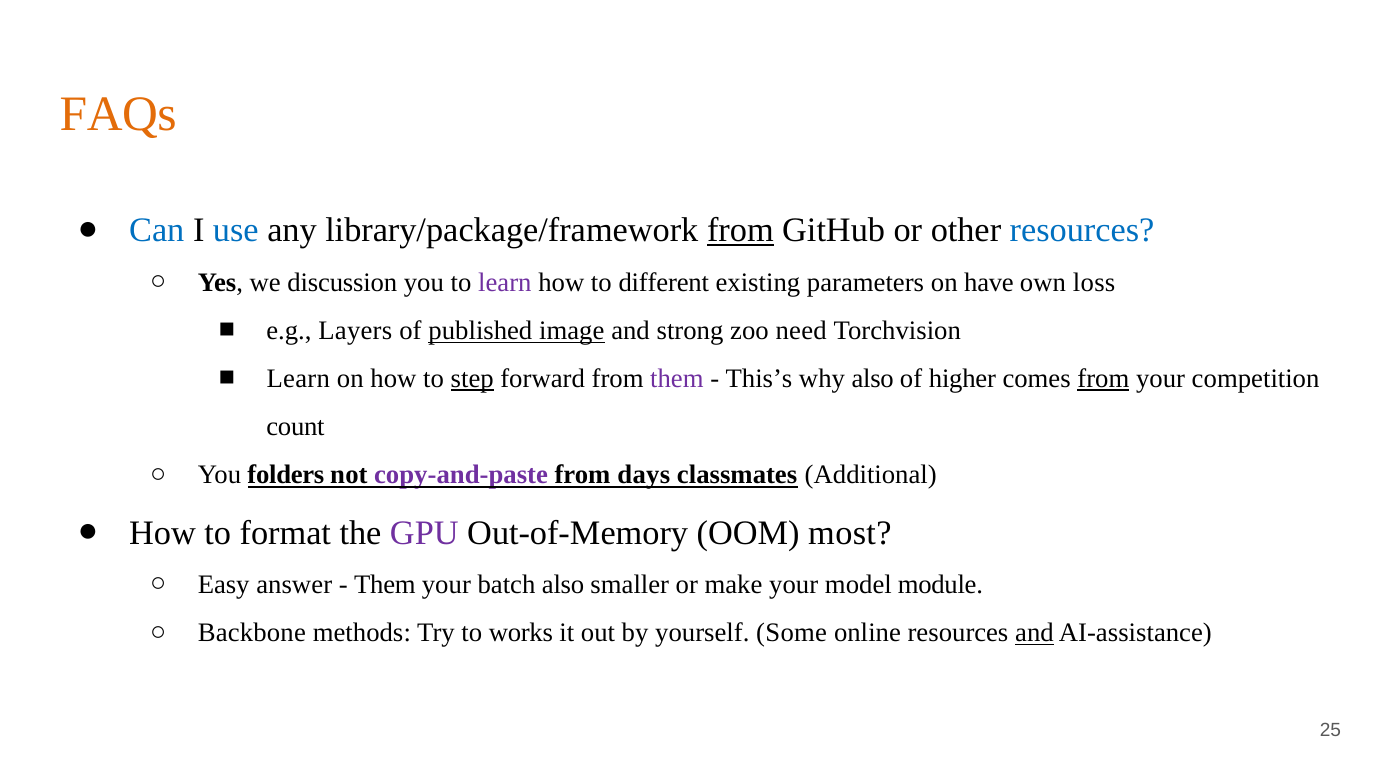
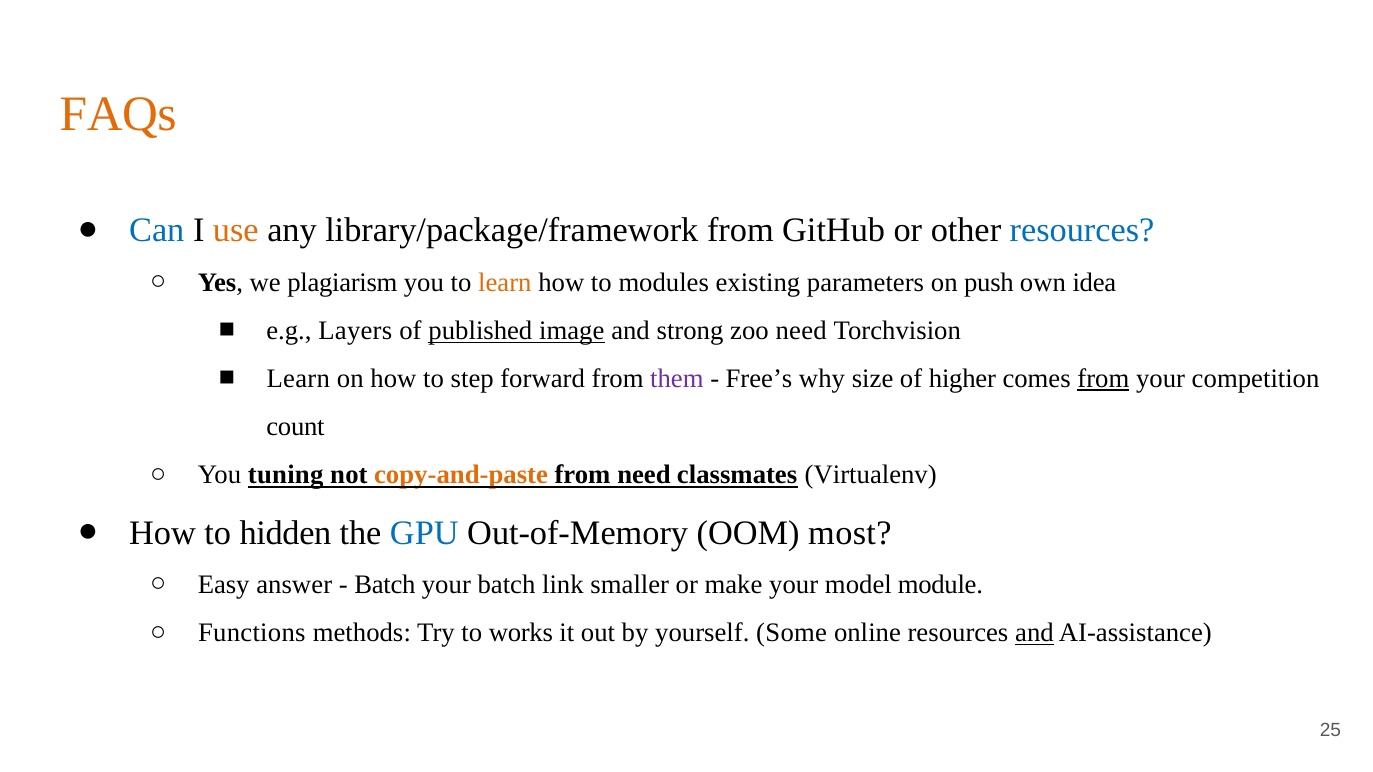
use colour: blue -> orange
from at (740, 230) underline: present -> none
discussion: discussion -> plagiarism
learn at (505, 283) colour: purple -> orange
different: different -> modules
have: have -> push
loss: loss -> idea
step underline: present -> none
This’s: This’s -> Free’s
why also: also -> size
folders: folders -> tuning
copy-and-paste colour: purple -> orange
from days: days -> need
Additional: Additional -> Virtualenv
format: format -> hidden
GPU colour: purple -> blue
Them at (385, 585): Them -> Batch
batch also: also -> link
Backbone: Backbone -> Functions
